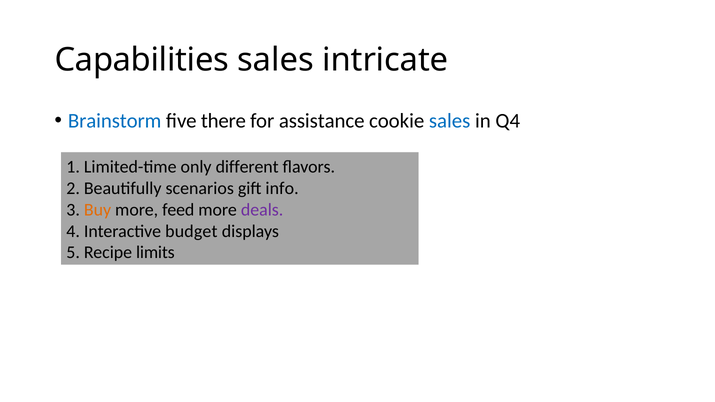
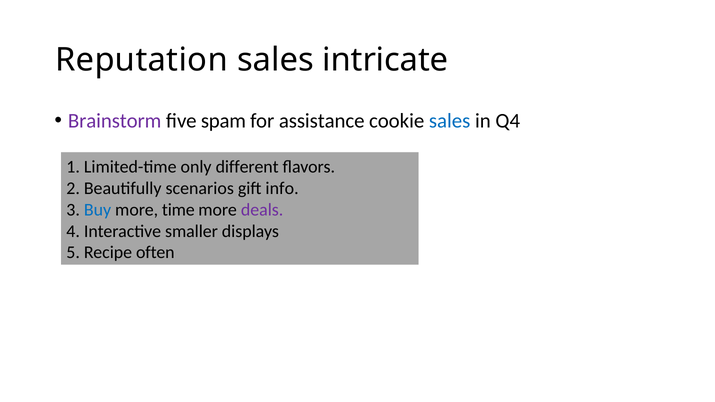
Capabilities: Capabilities -> Reputation
Brainstorm colour: blue -> purple
there: there -> spam
Buy colour: orange -> blue
feed: feed -> time
budget: budget -> smaller
limits: limits -> often
